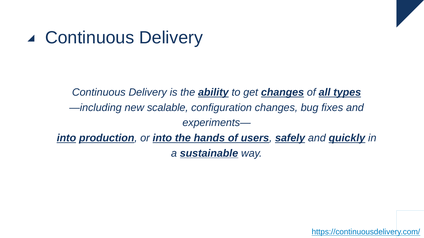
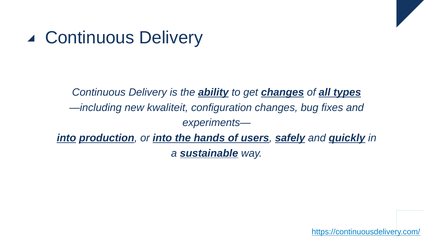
scalable: scalable -> kwaliteit
